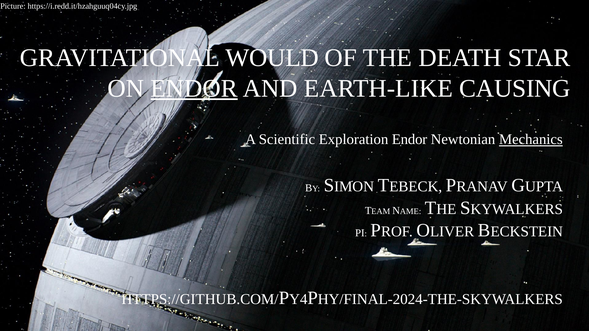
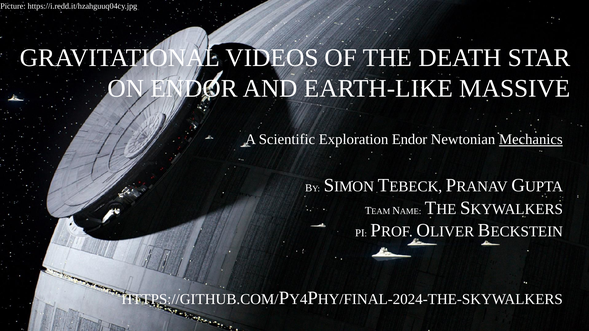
WOULD: WOULD -> VIDEOS
ENDOR at (194, 88) underline: present -> none
CAUSING: CAUSING -> MASSIVE
